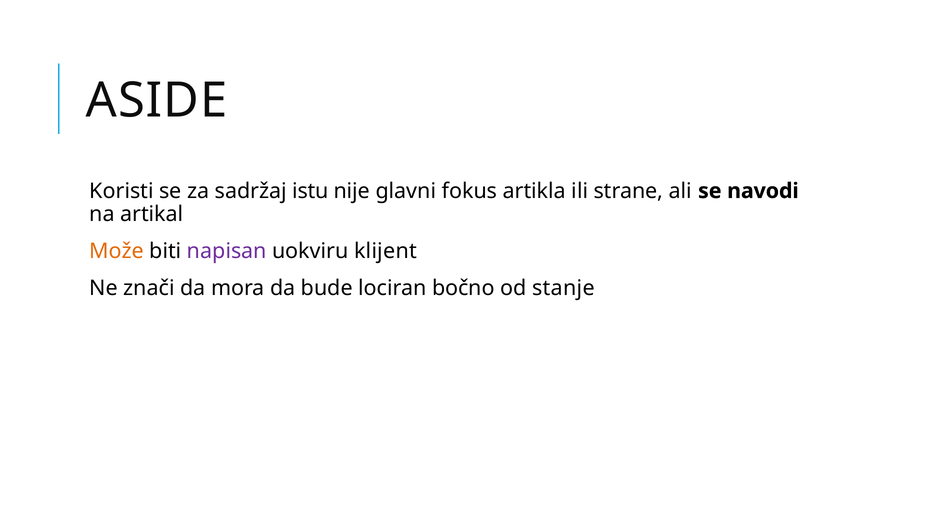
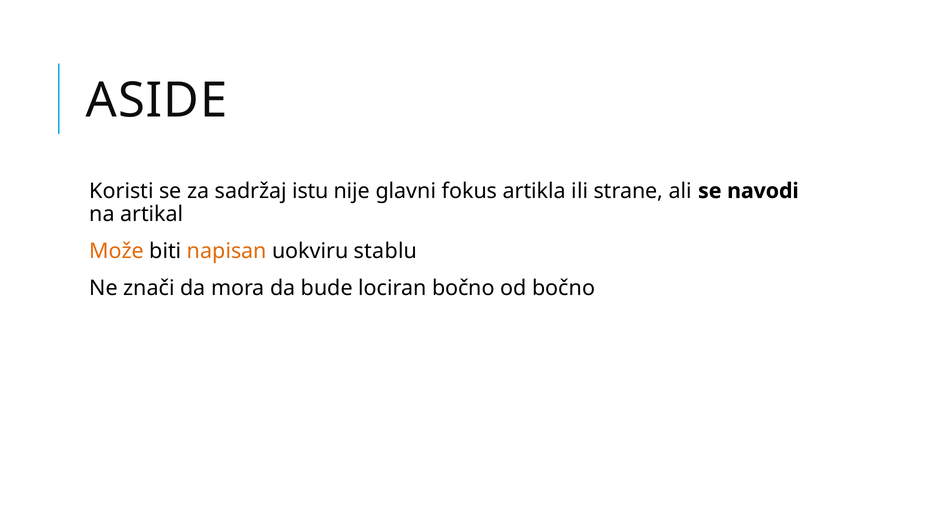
napisan colour: purple -> orange
klijent: klijent -> stablu
od stanje: stanje -> bočno
